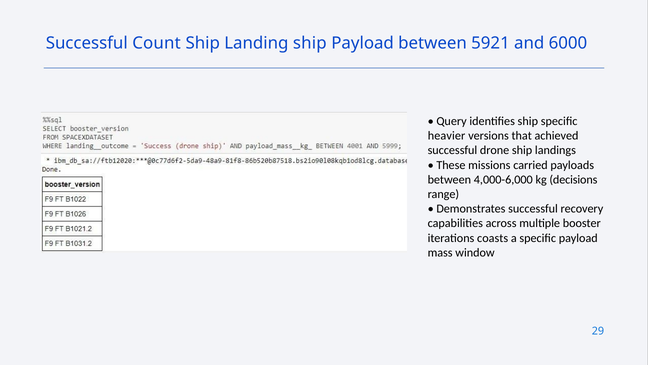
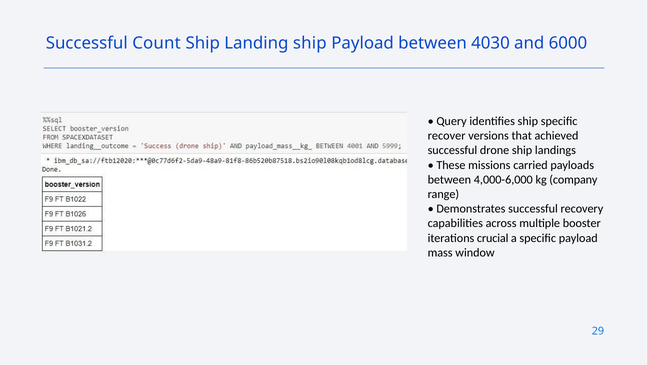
5921: 5921 -> 4030
heavier: heavier -> recover
decisions: decisions -> company
coasts: coasts -> crucial
